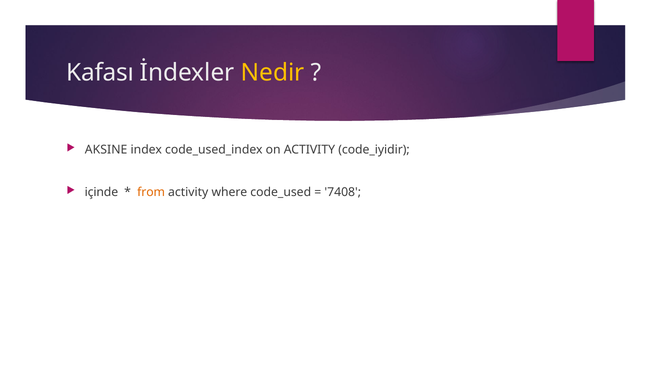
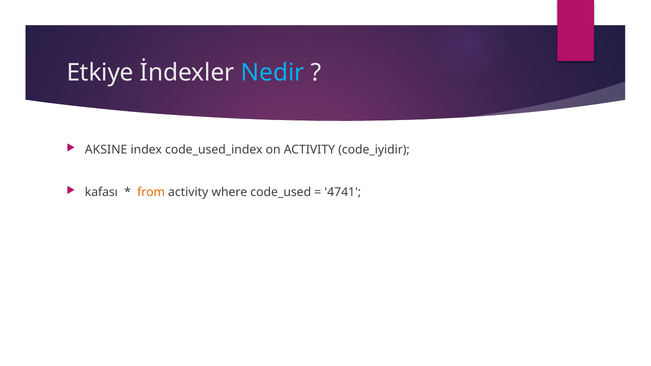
Kafası: Kafası -> Etkiye
Nedir colour: yellow -> light blue
içinde: içinde -> kafası
7408: 7408 -> 4741
